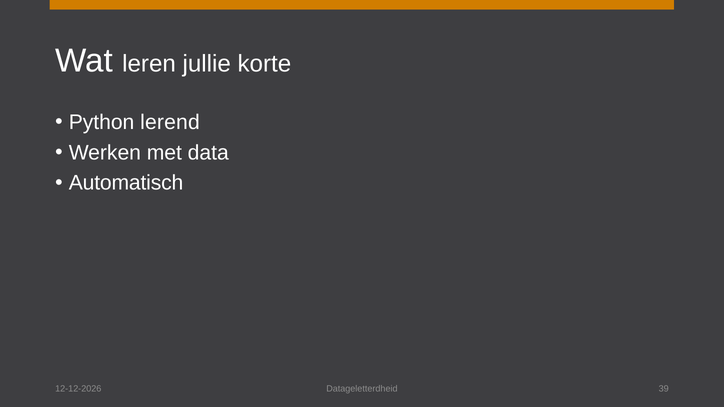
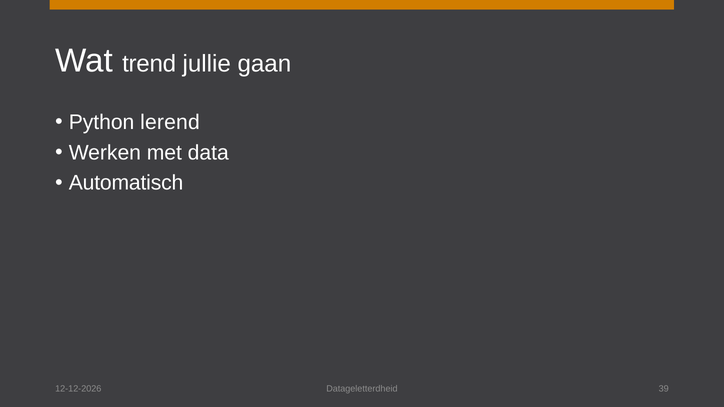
leren: leren -> trend
korte: korte -> gaan
